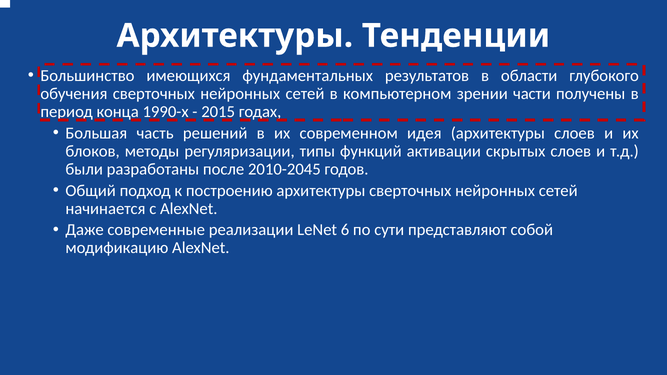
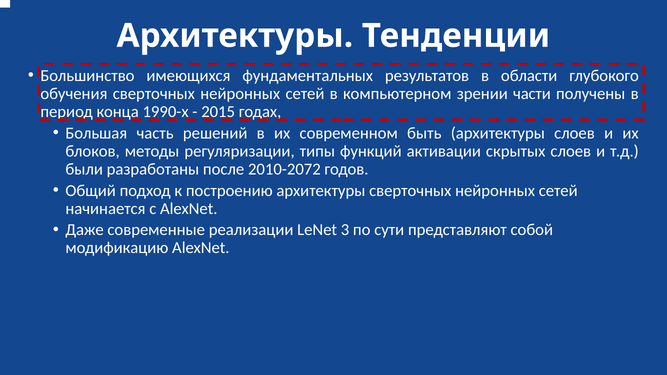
идея: идея -> быть
2010-2045: 2010-2045 -> 2010-2072
6: 6 -> 3
